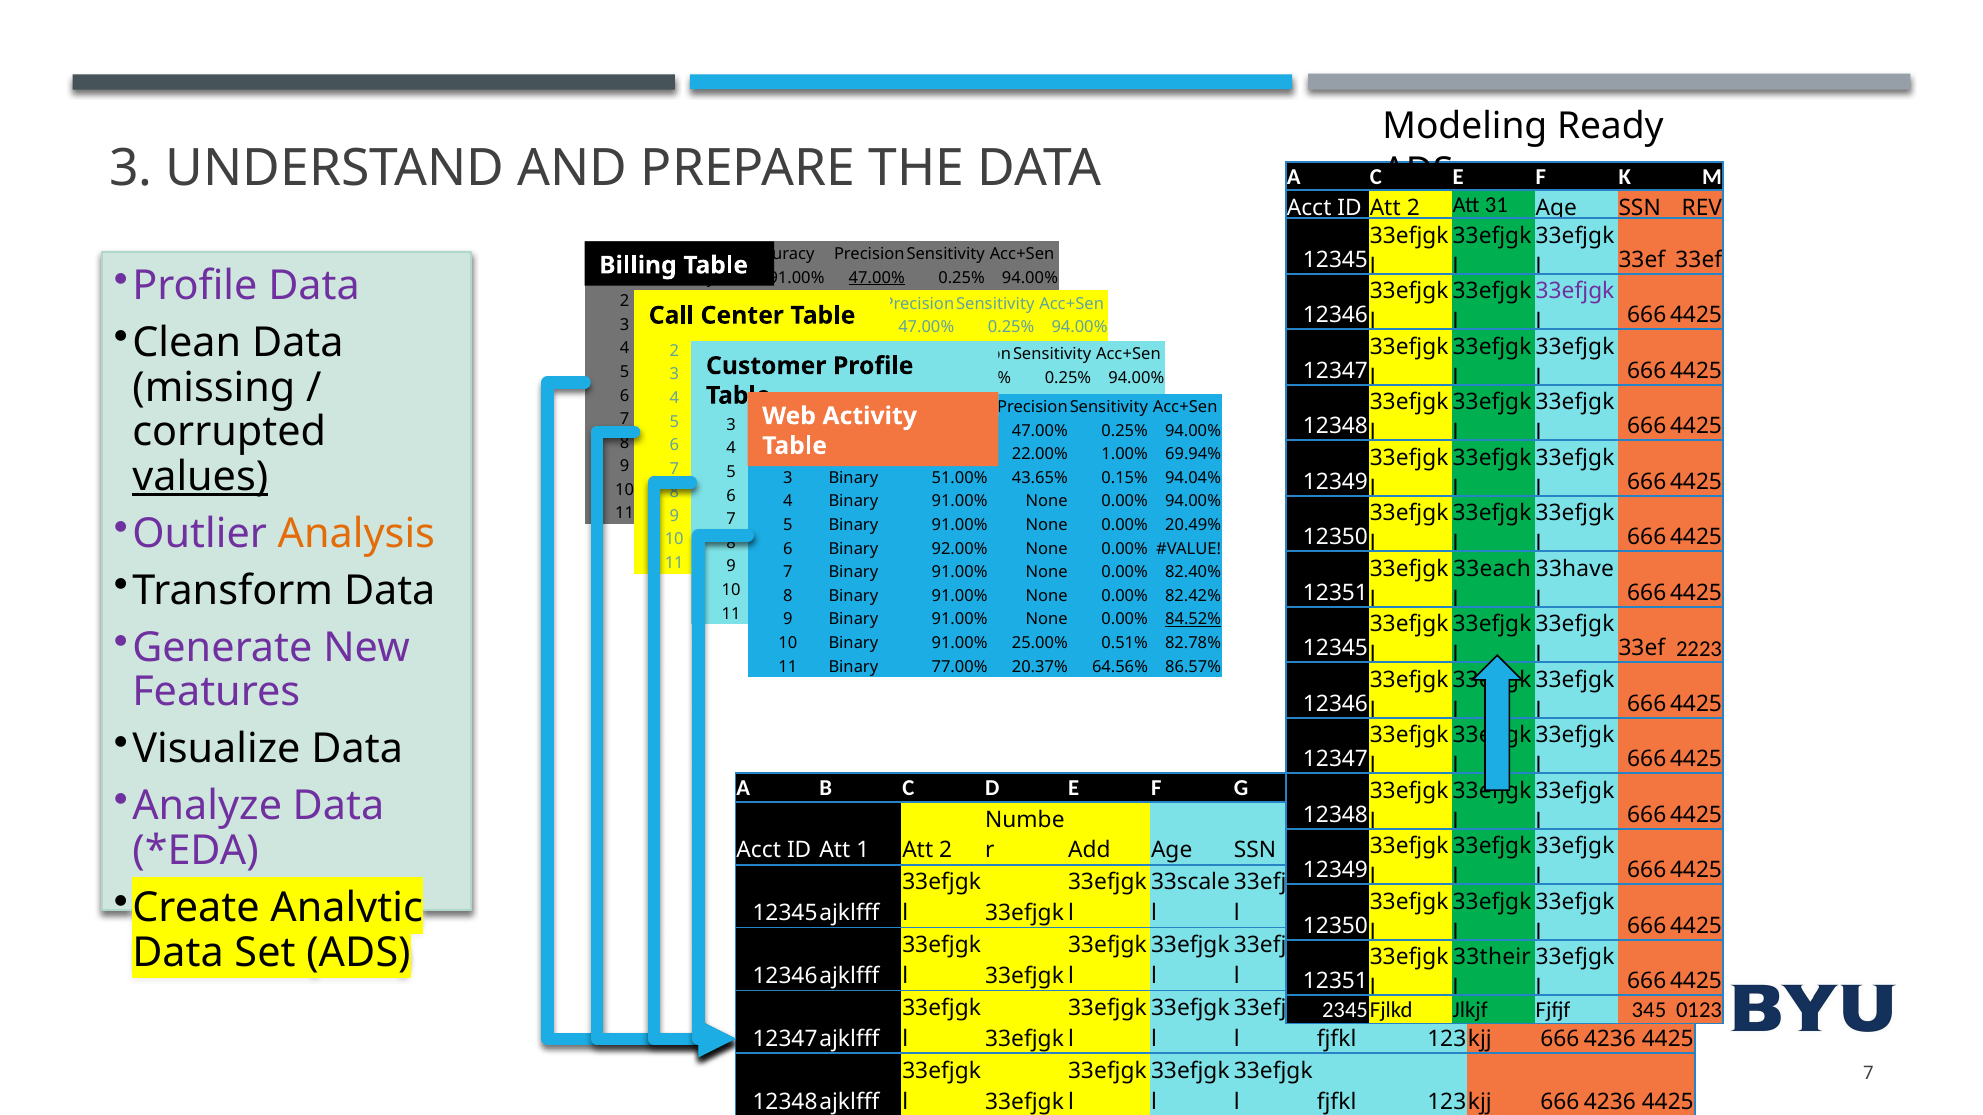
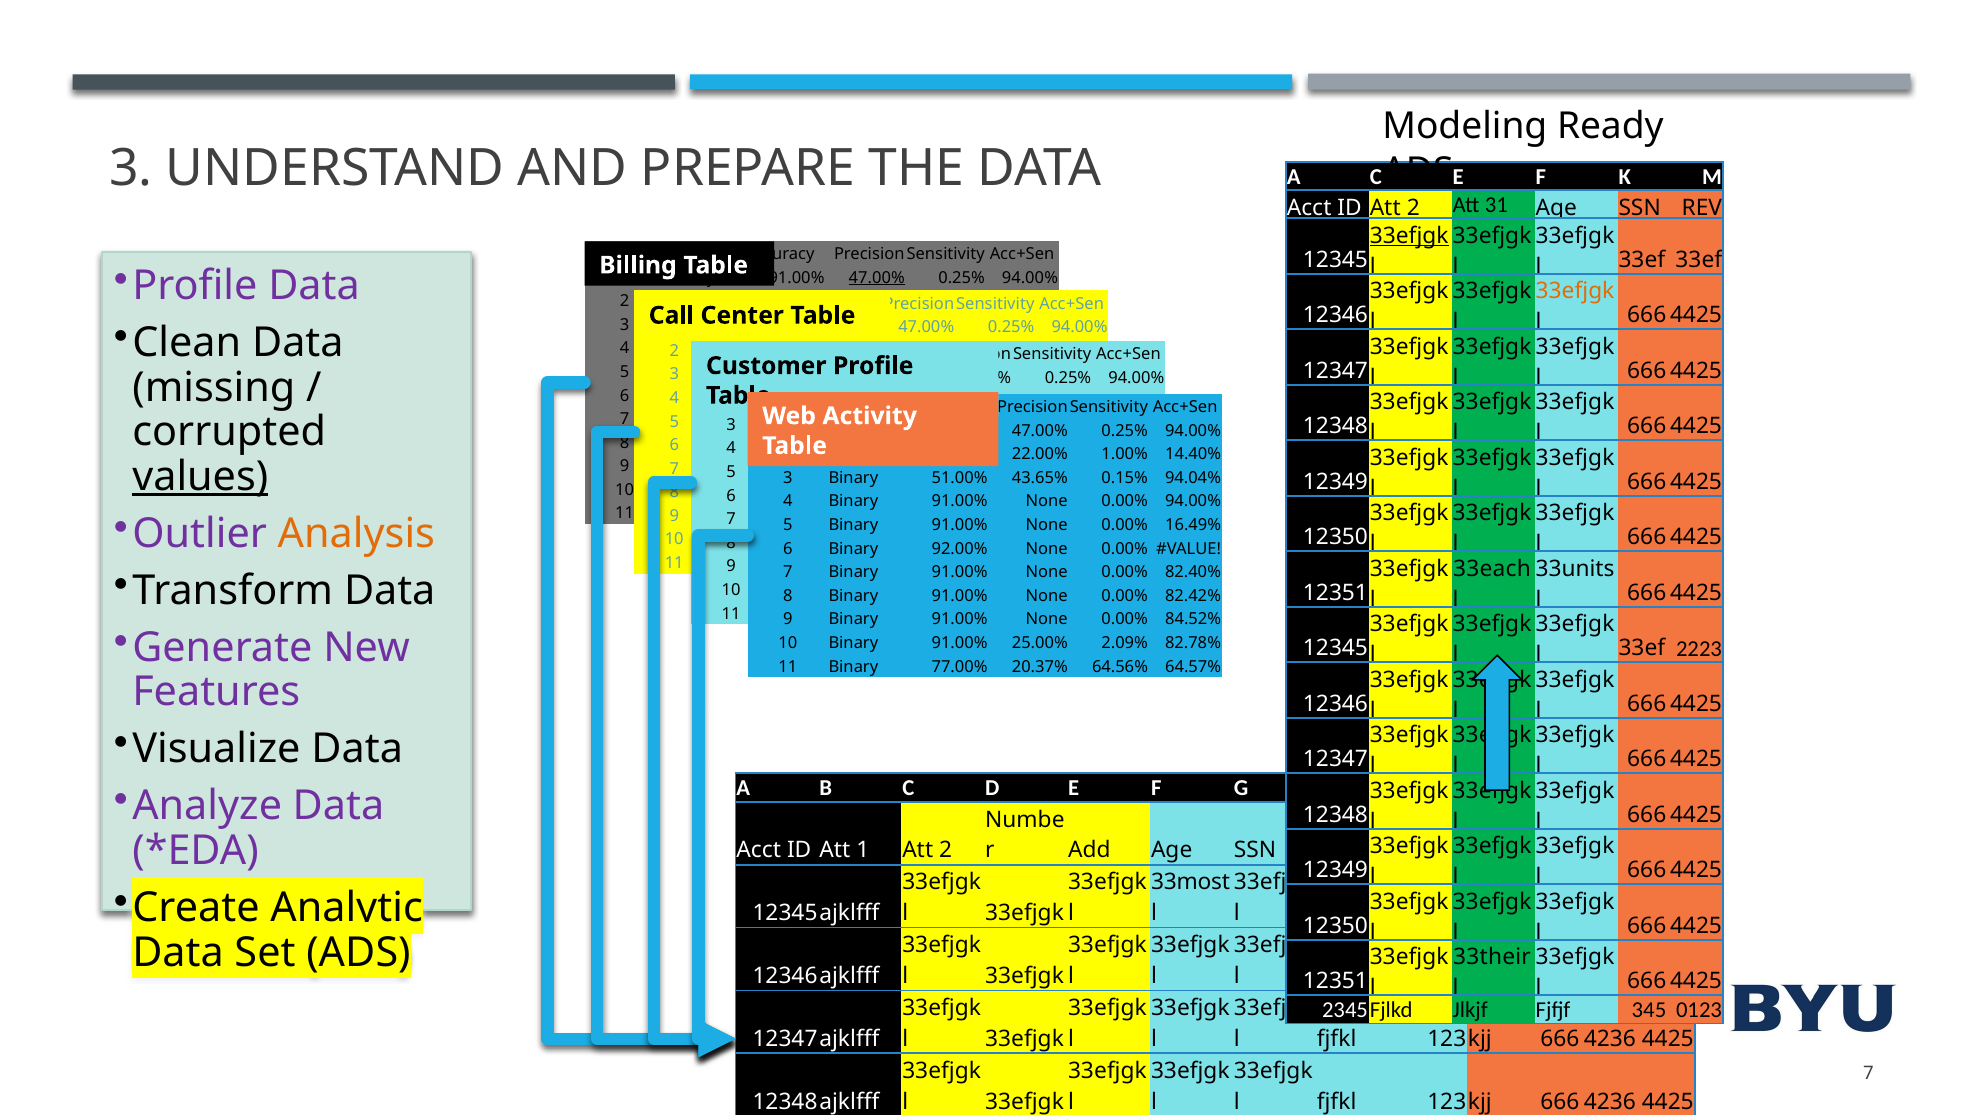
33efjgk at (1409, 236) underline: none -> present
33efjgk at (1575, 292) colour: purple -> orange
69.94%: 69.94% -> 14.40%
20.49%: 20.49% -> 16.49%
33have: 33have -> 33units
84.52% at (1193, 620) underline: present -> none
0.51%: 0.51% -> 2.09%
86.57%: 86.57% -> 64.57%
33scale: 33scale -> 33most
